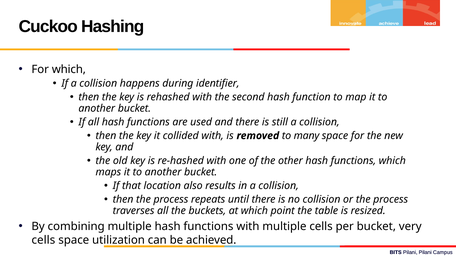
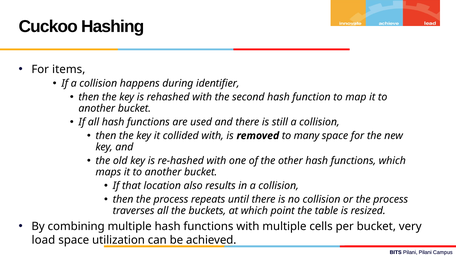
For which: which -> items
cells at (43, 240): cells -> load
